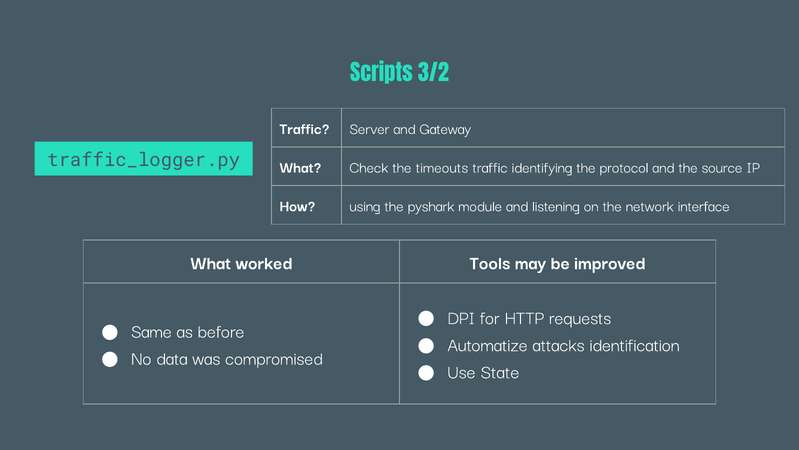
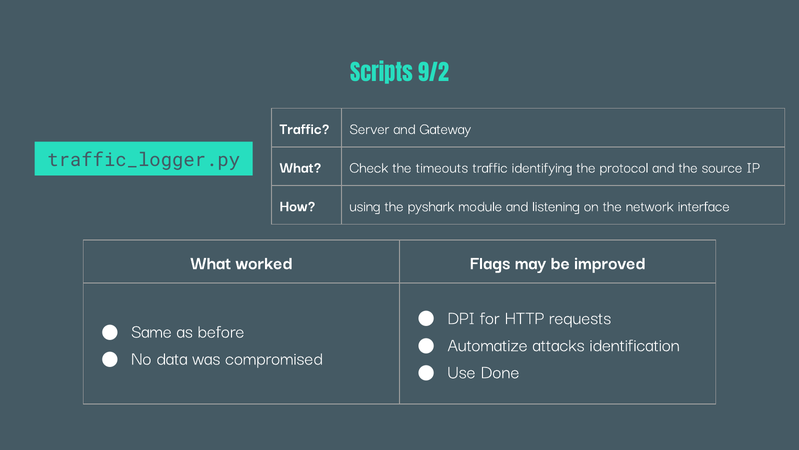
3/2: 3/2 -> 9/2
Tools: Tools -> Flags
State: State -> Done
